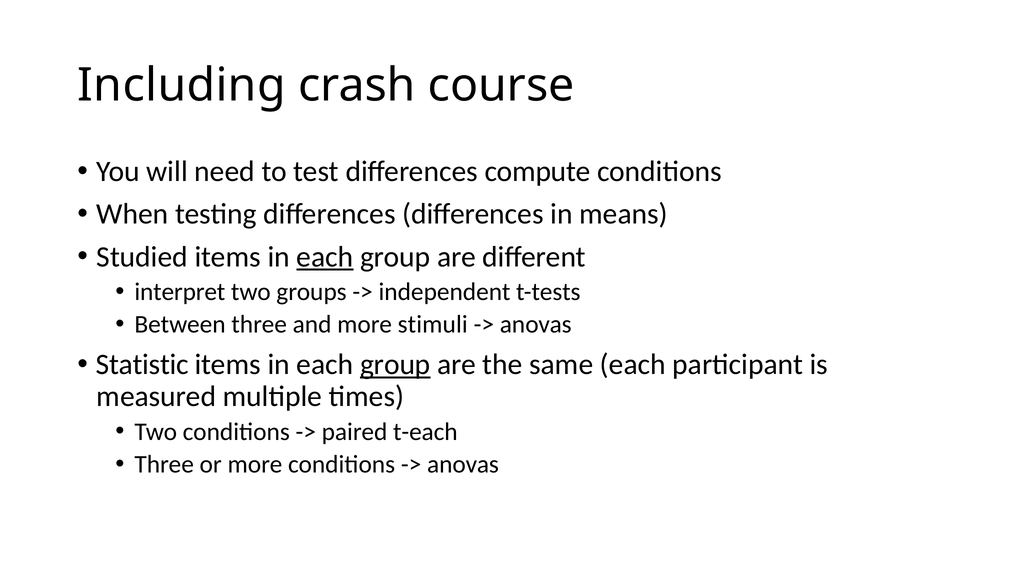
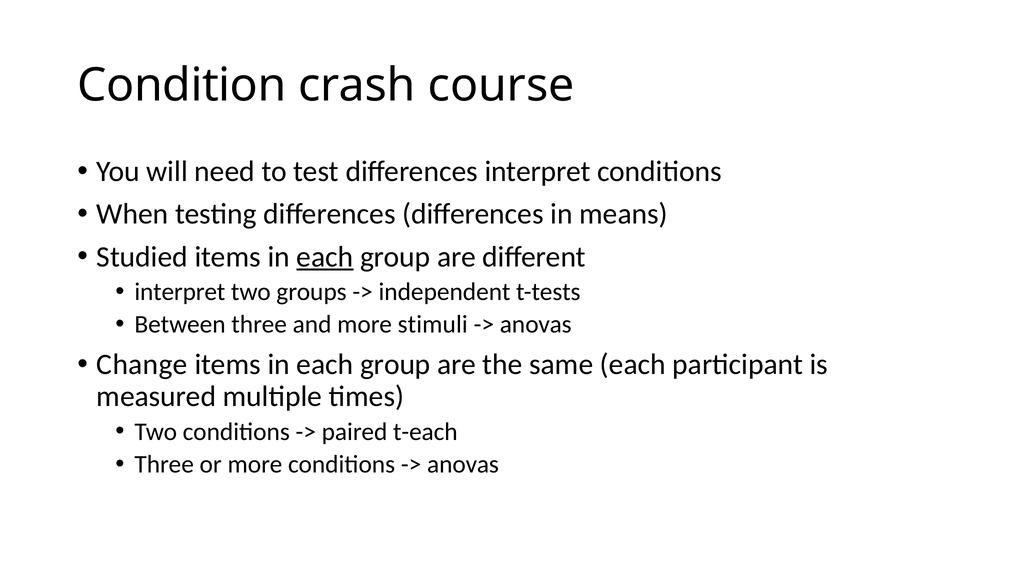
Including: Including -> Condition
differences compute: compute -> interpret
Statistic: Statistic -> Change
group at (395, 365) underline: present -> none
